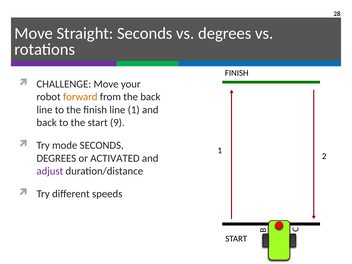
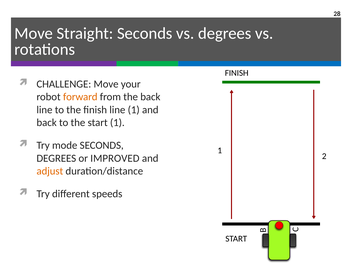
start 9: 9 -> 1
ACTIVATED: ACTIVATED -> IMPROVED
adjust colour: purple -> orange
